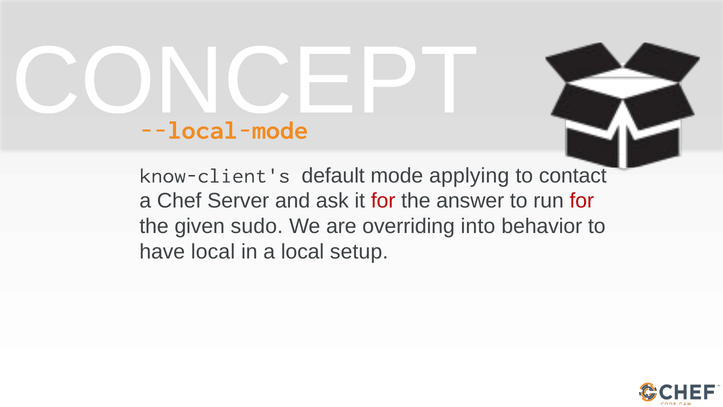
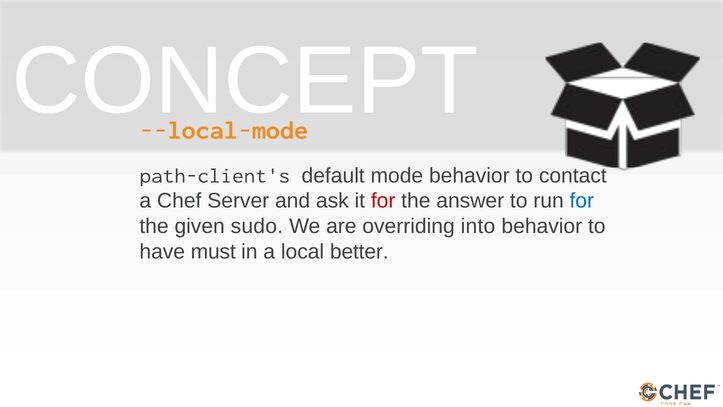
know-client's: know-client's -> path-client's
mode applying: applying -> behavior
for at (582, 201) colour: red -> blue
have local: local -> must
setup: setup -> better
